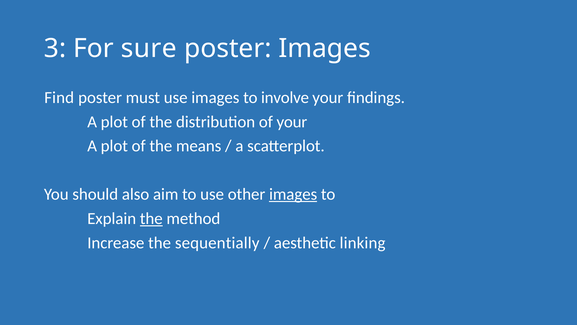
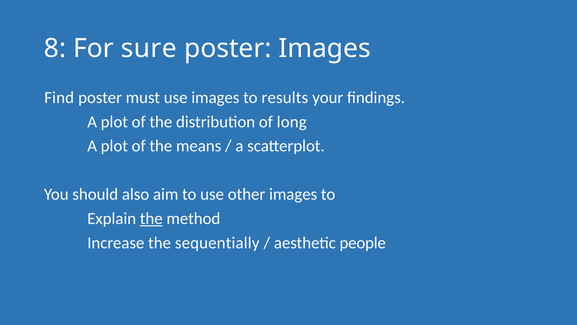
3: 3 -> 8
involve: involve -> results
of your: your -> long
images at (293, 194) underline: present -> none
linking: linking -> people
